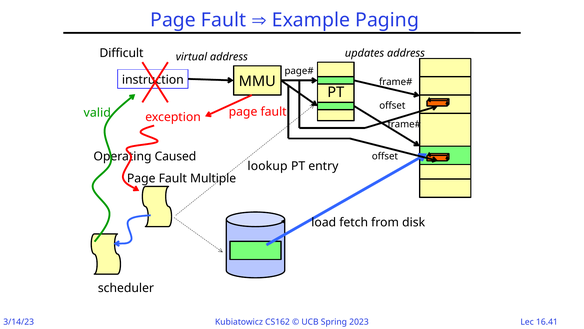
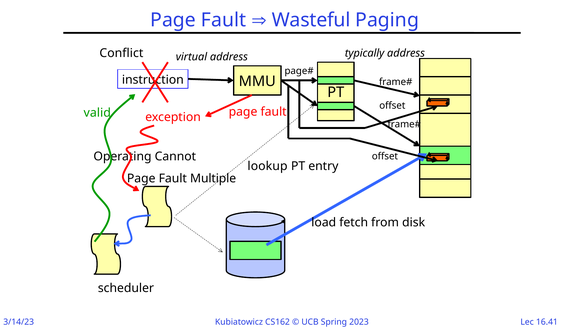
Example: Example -> Wasteful
Difficult: Difficult -> Conflict
updates: updates -> typically
Caused: Caused -> Cannot
